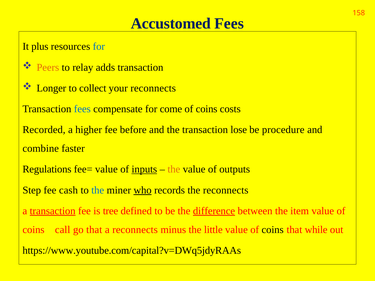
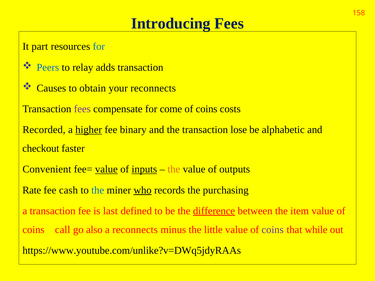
Accustomed: Accustomed -> Introducing
plus: plus -> part
Peers colour: orange -> blue
Longer: Longer -> Causes
collect: collect -> obtain
fees at (82, 109) colour: blue -> purple
higher underline: none -> present
before: before -> binary
procedure: procedure -> alphabetic
combine: combine -> checkout
Regulations: Regulations -> Convenient
value at (106, 169) underline: none -> present
Step: Step -> Rate
the reconnects: reconnects -> purchasing
transaction at (53, 211) underline: present -> none
tree: tree -> last
go that: that -> also
coins at (273, 230) colour: black -> purple
https://www.youtube.com/capital?v=DWq5jdyRAAs: https://www.youtube.com/capital?v=DWq5jdyRAAs -> https://www.youtube.com/unlike?v=DWq5jdyRAAs
